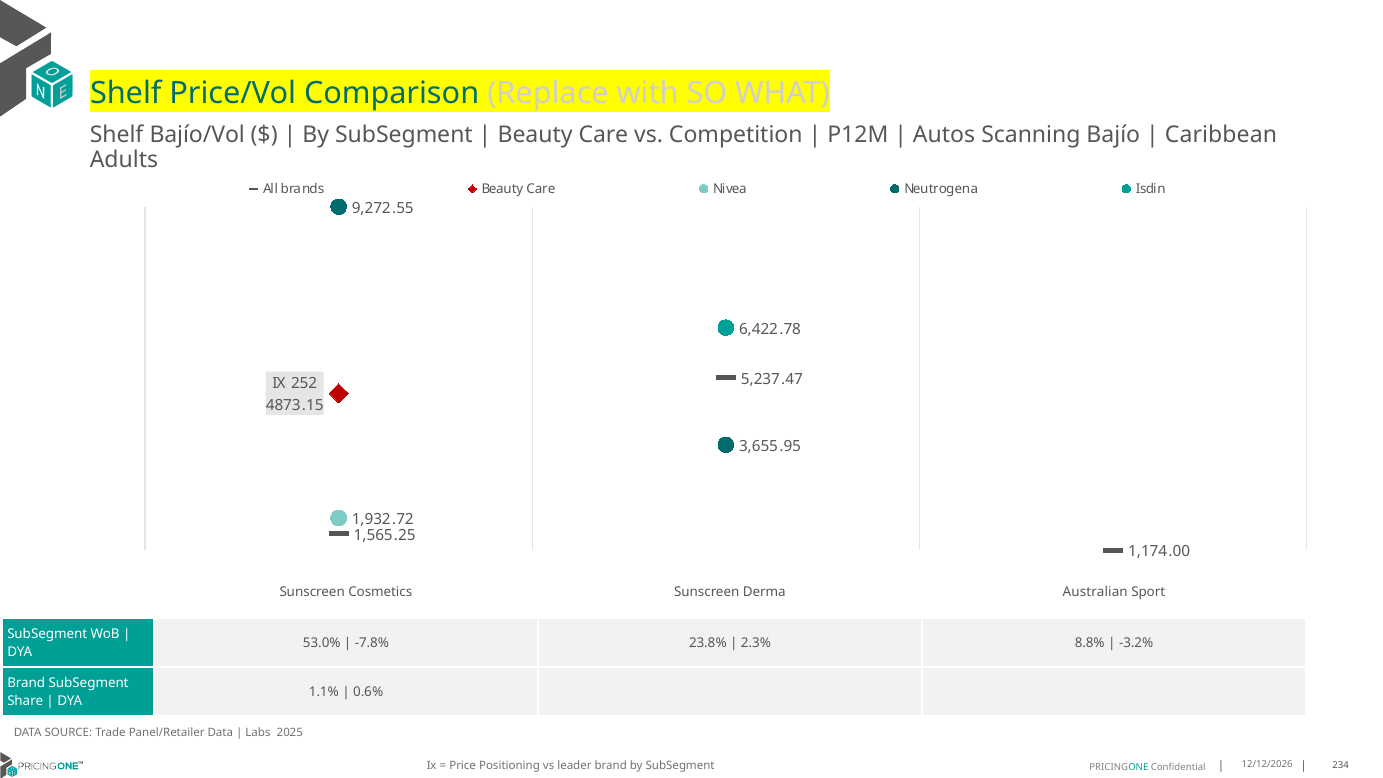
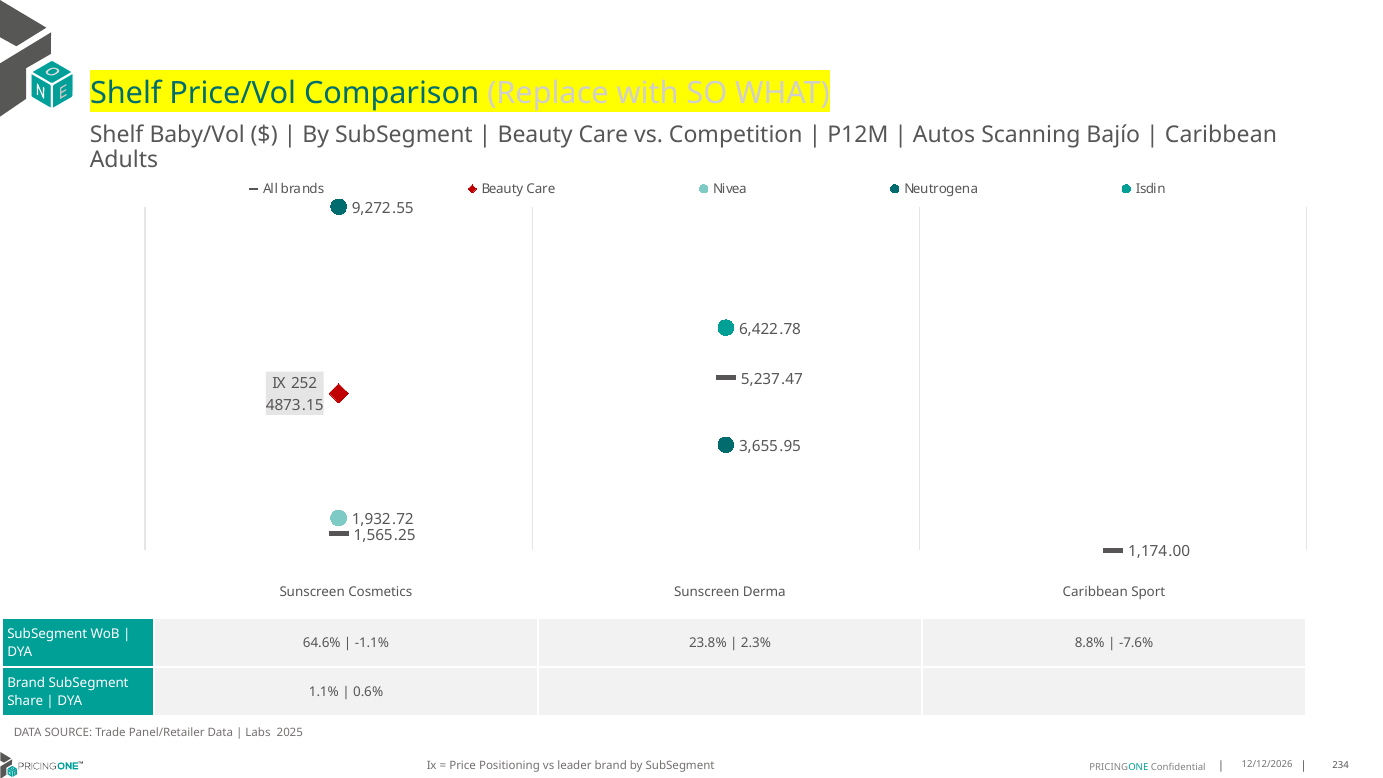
Bajío/Vol: Bajío/Vol -> Baby/Vol
Derma Australian: Australian -> Caribbean
53.0%: 53.0% -> 64.6%
-7.8%: -7.8% -> -1.1%
-3.2%: -3.2% -> -7.6%
